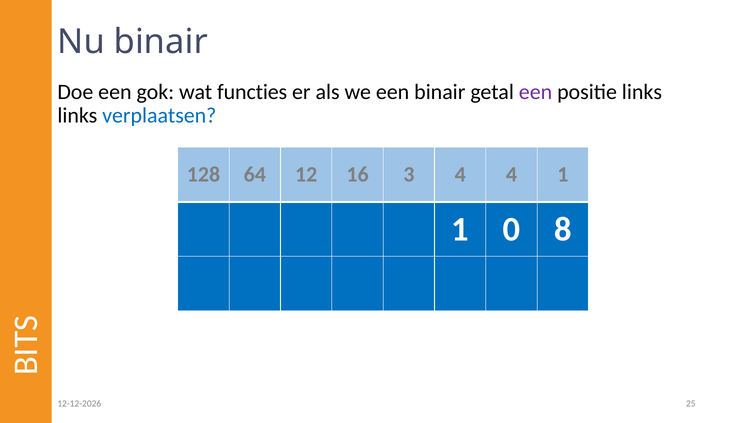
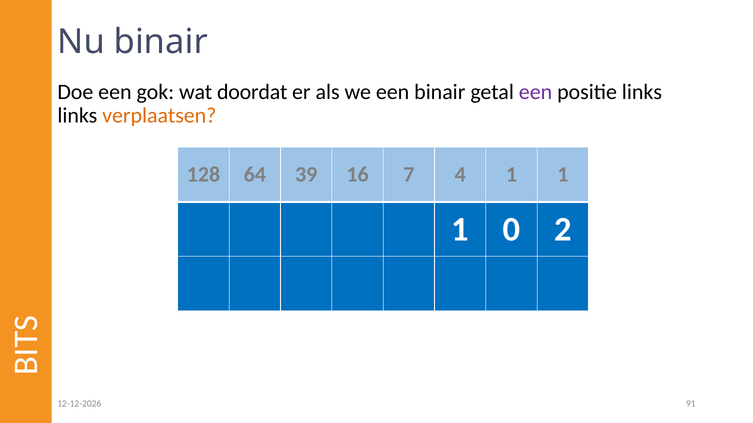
functies: functies -> doordat
verplaatsen colour: blue -> orange
12: 12 -> 39
3: 3 -> 7
4 4: 4 -> 1
8: 8 -> 2
25: 25 -> 91
